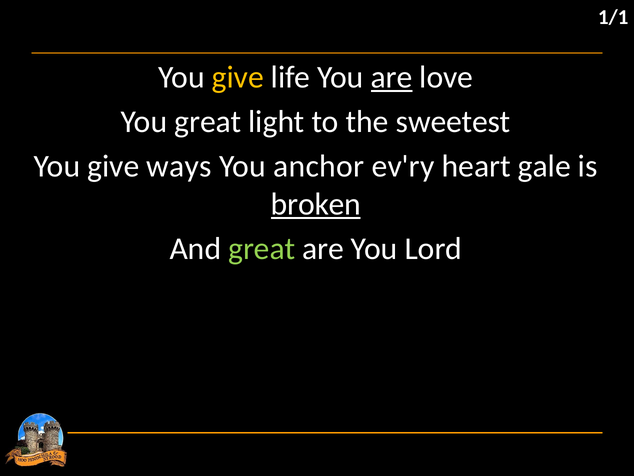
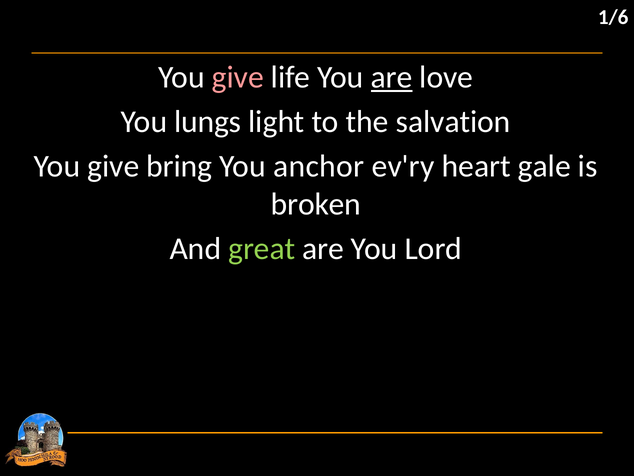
1/1: 1/1 -> 1/6
give at (238, 77) colour: yellow -> pink
You great: great -> lungs
sweetest: sweetest -> salvation
ways: ways -> bring
broken underline: present -> none
